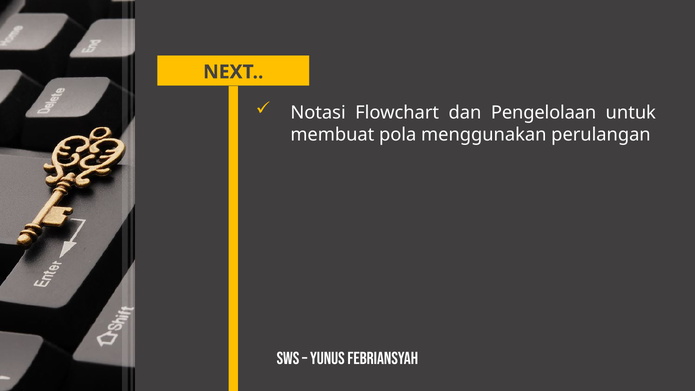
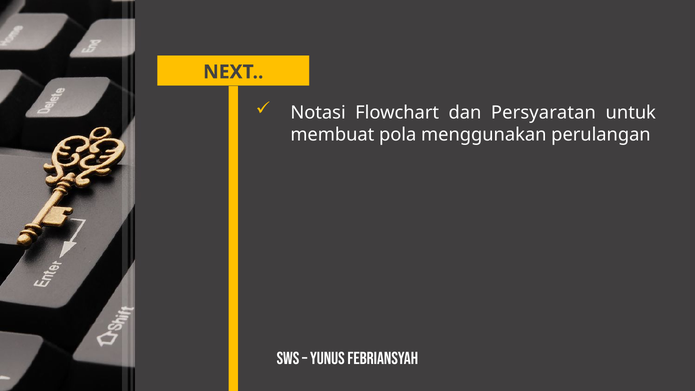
Pengelolaan: Pengelolaan -> Persyaratan
